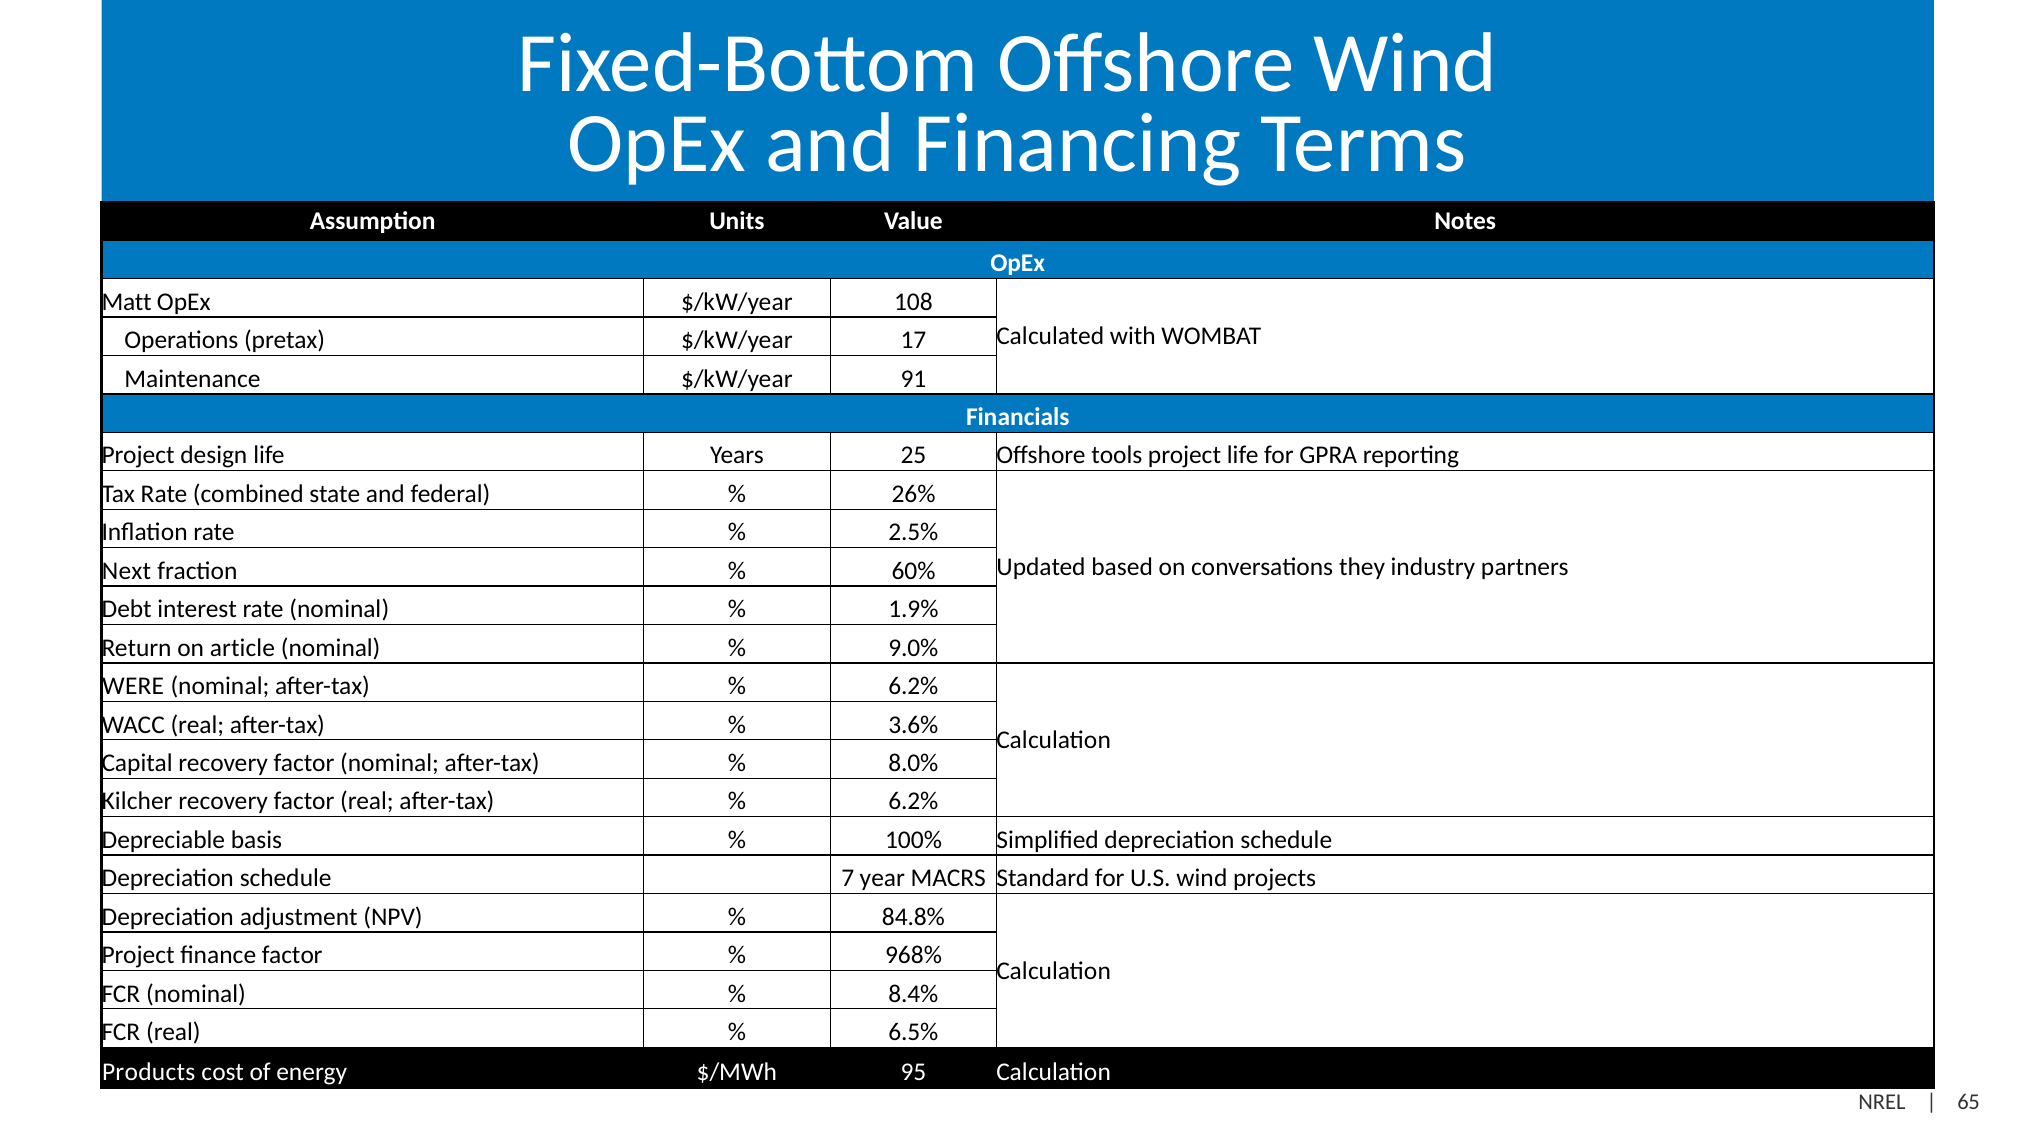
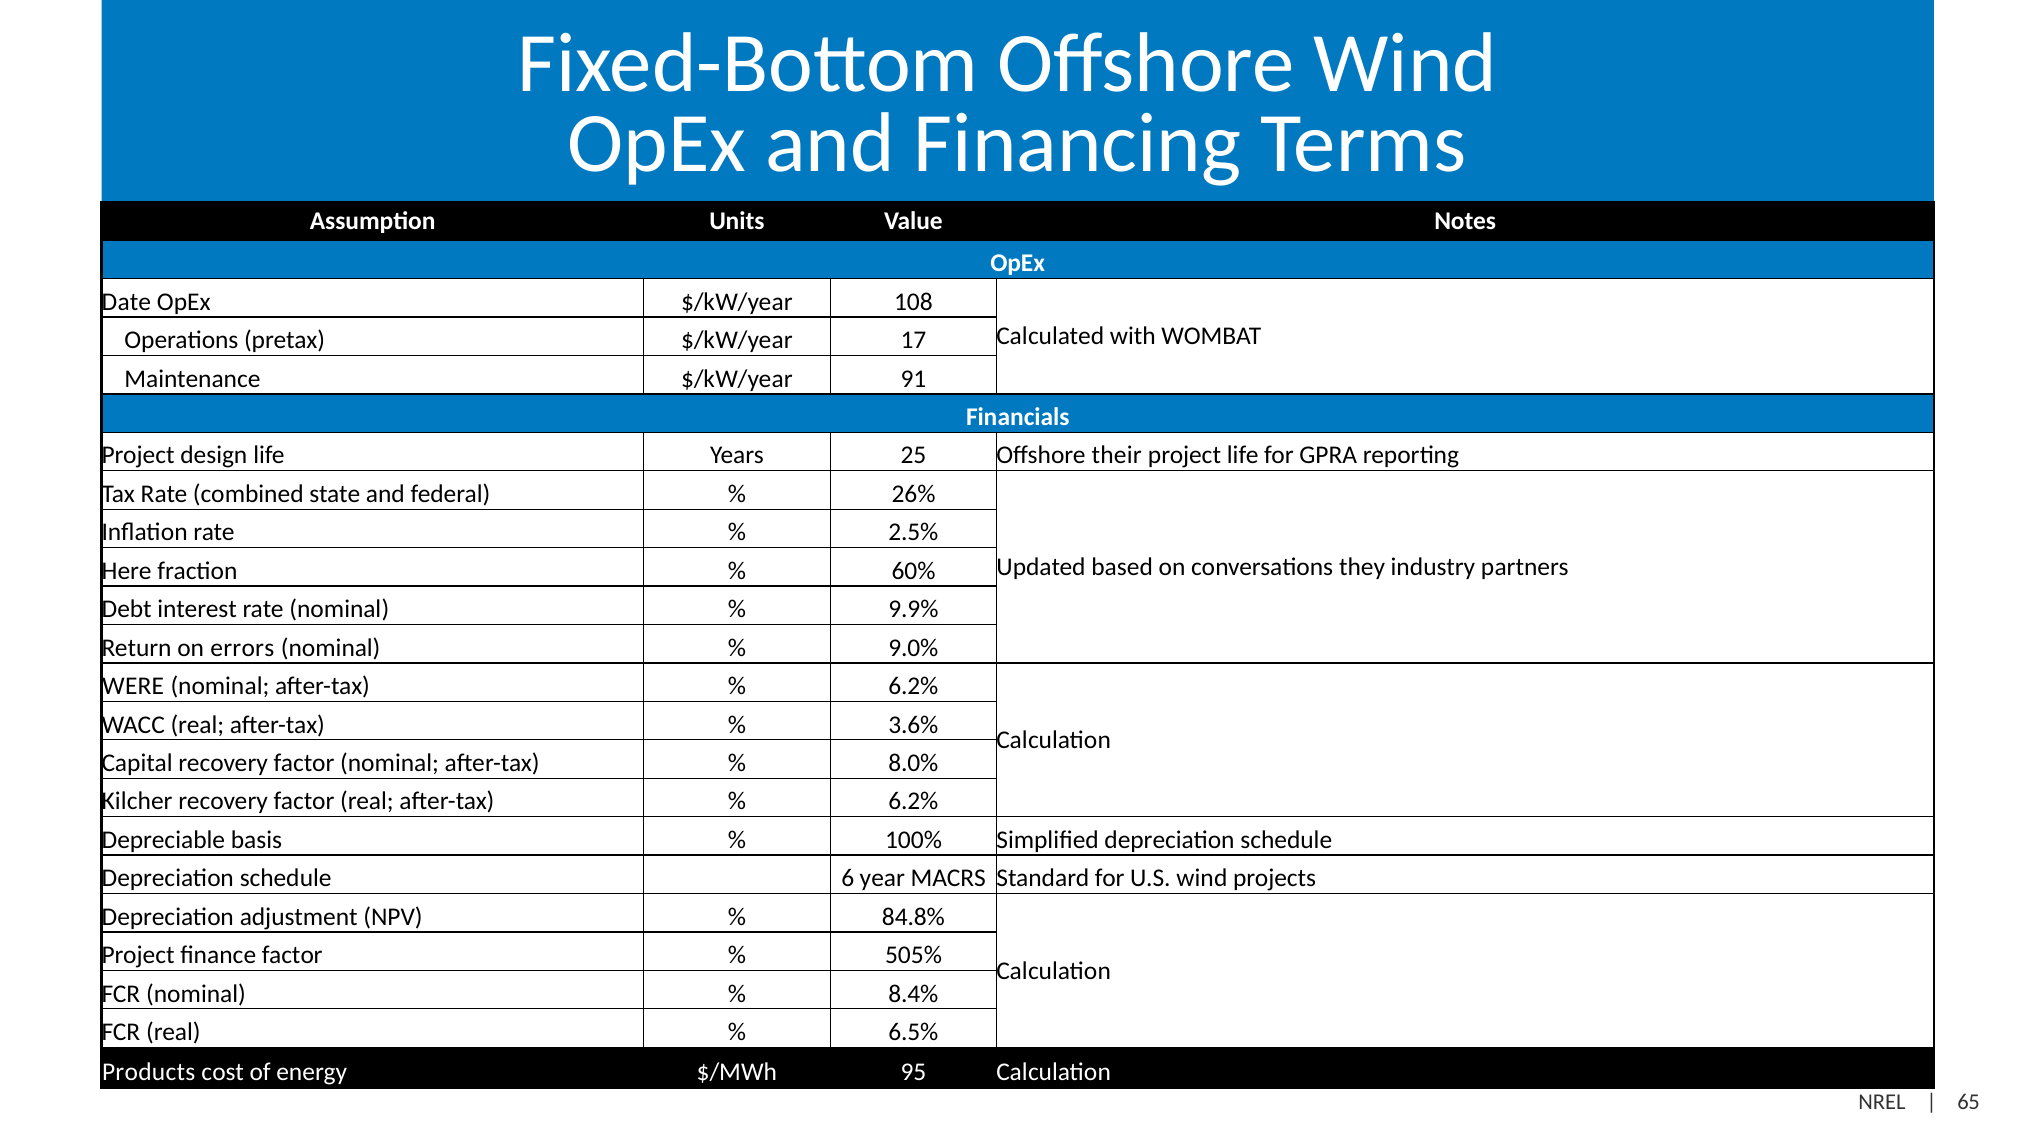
Matt: Matt -> Date
tools: tools -> their
Next: Next -> Here
1.9%: 1.9% -> 9.9%
article: article -> errors
7: 7 -> 6
968%: 968% -> 505%
